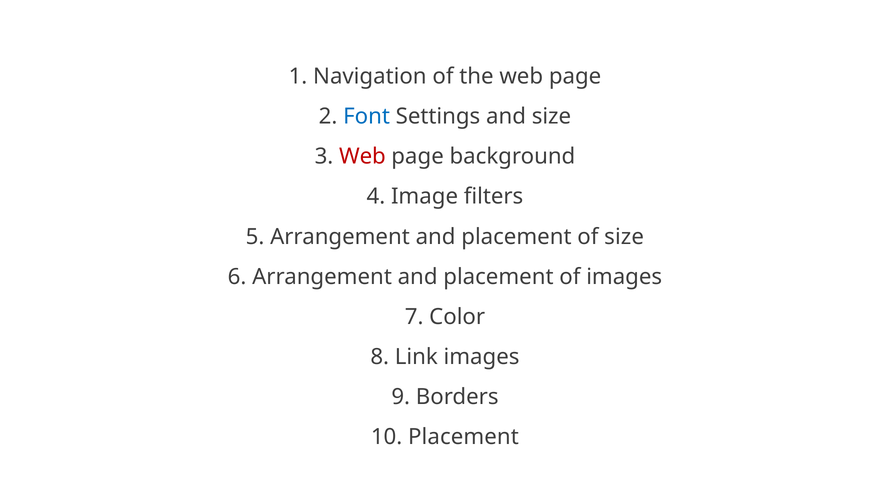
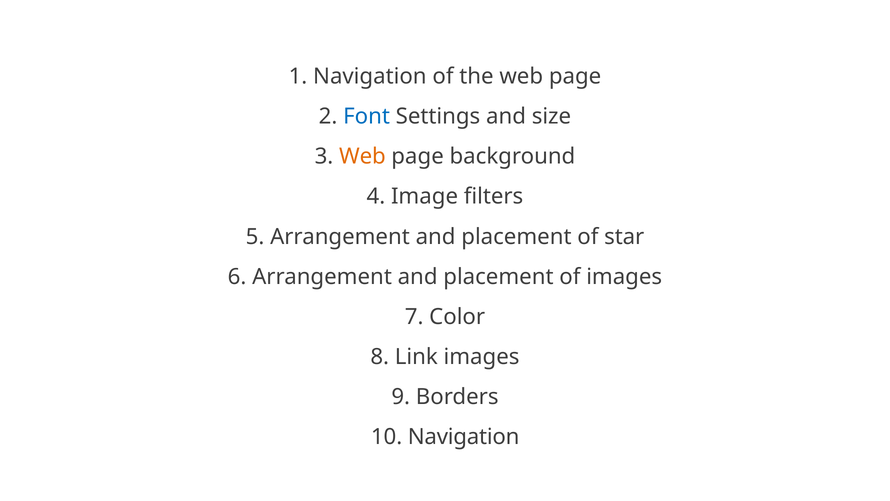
Web at (362, 156) colour: red -> orange
of size: size -> star
10 Placement: Placement -> Navigation
